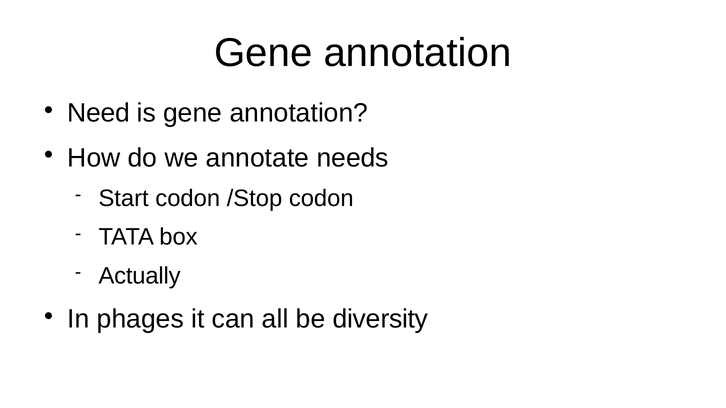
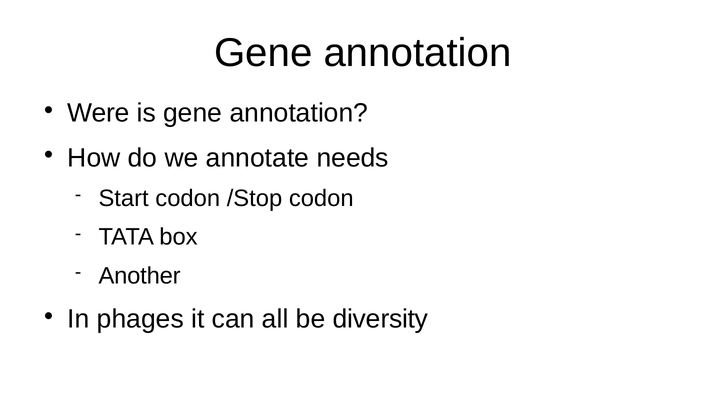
Need: Need -> Were
Actually: Actually -> Another
